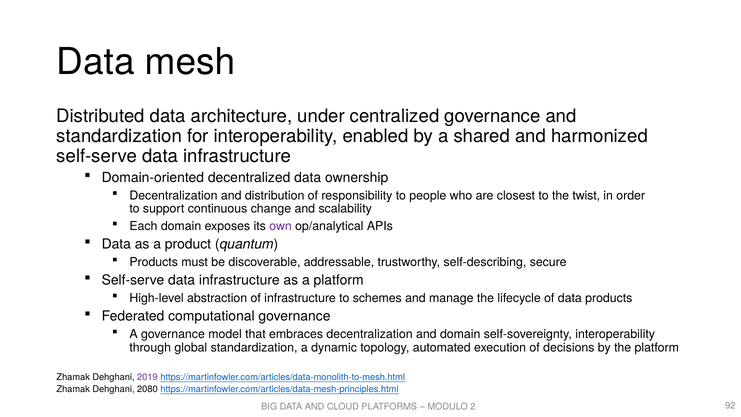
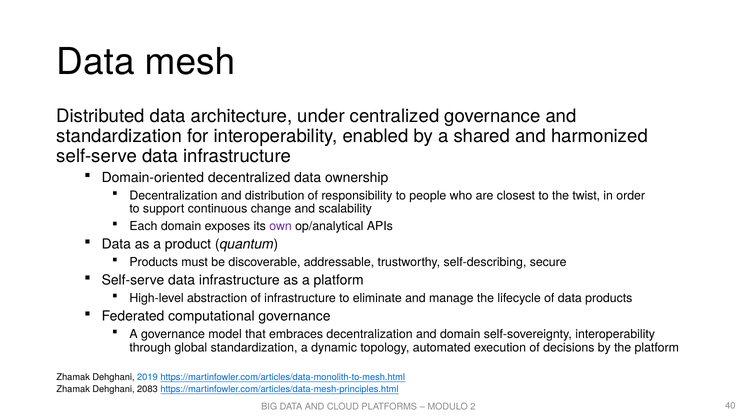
schemes: schemes -> eliminate
2019 colour: purple -> blue
2080: 2080 -> 2083
92: 92 -> 40
